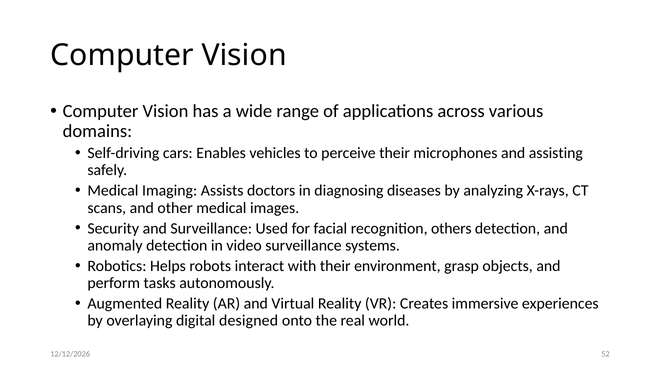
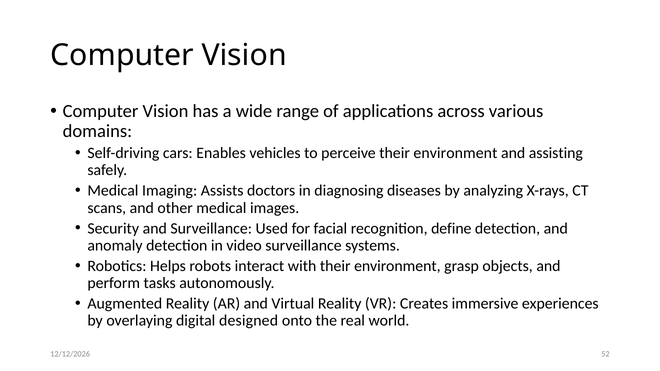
perceive their microphones: microphones -> environment
others: others -> define
